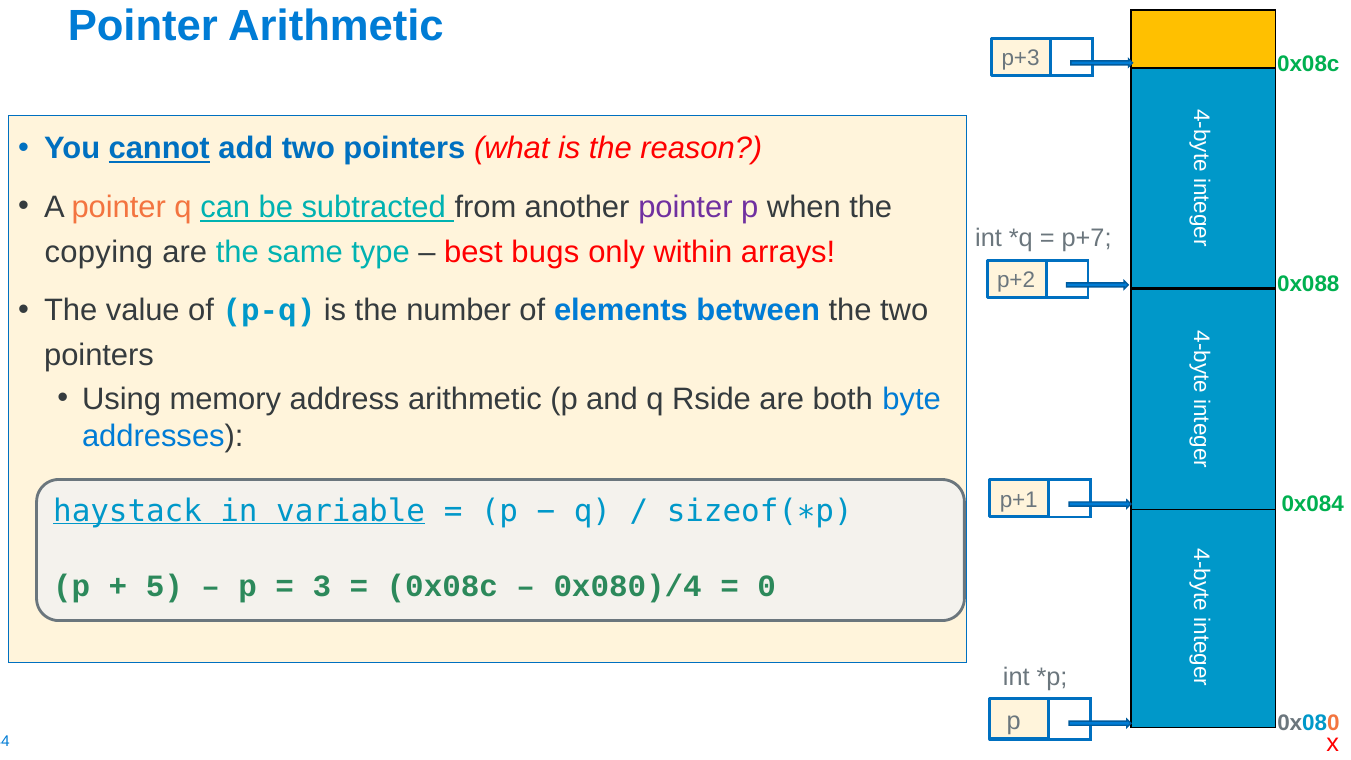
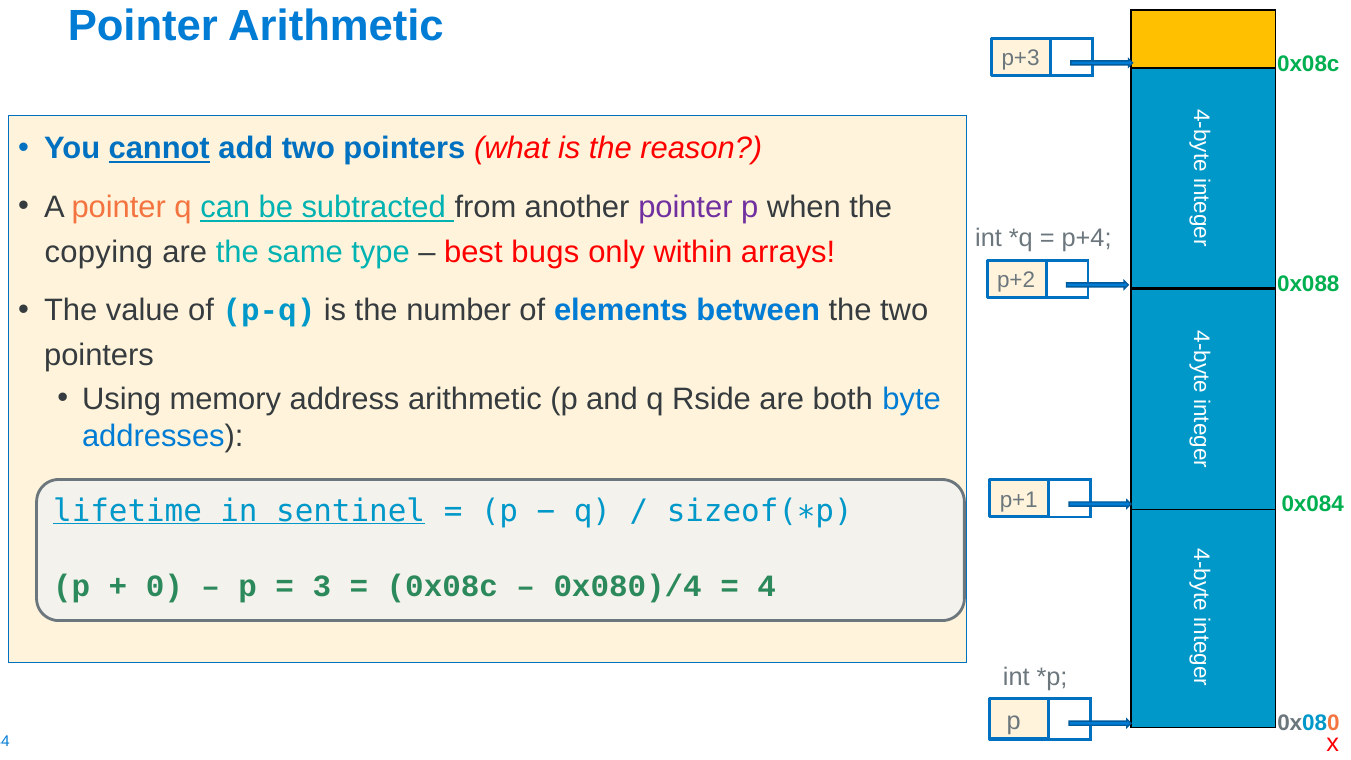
p+7: p+7 -> p+4
haystack: haystack -> lifetime
variable: variable -> sentinel
5: 5 -> 0
0 at (767, 586): 0 -> 4
